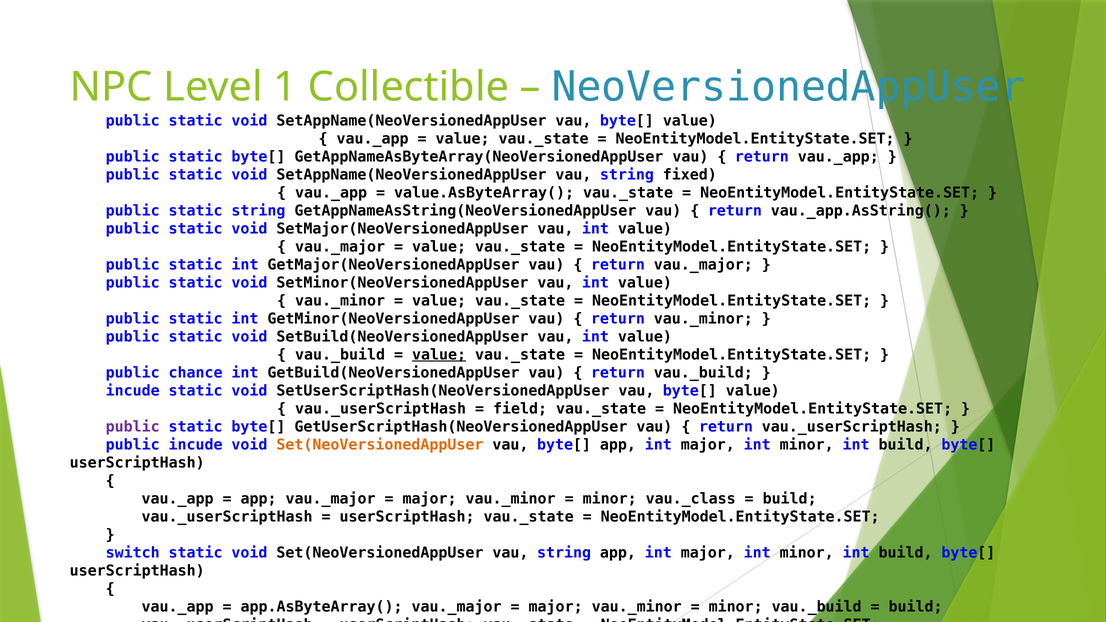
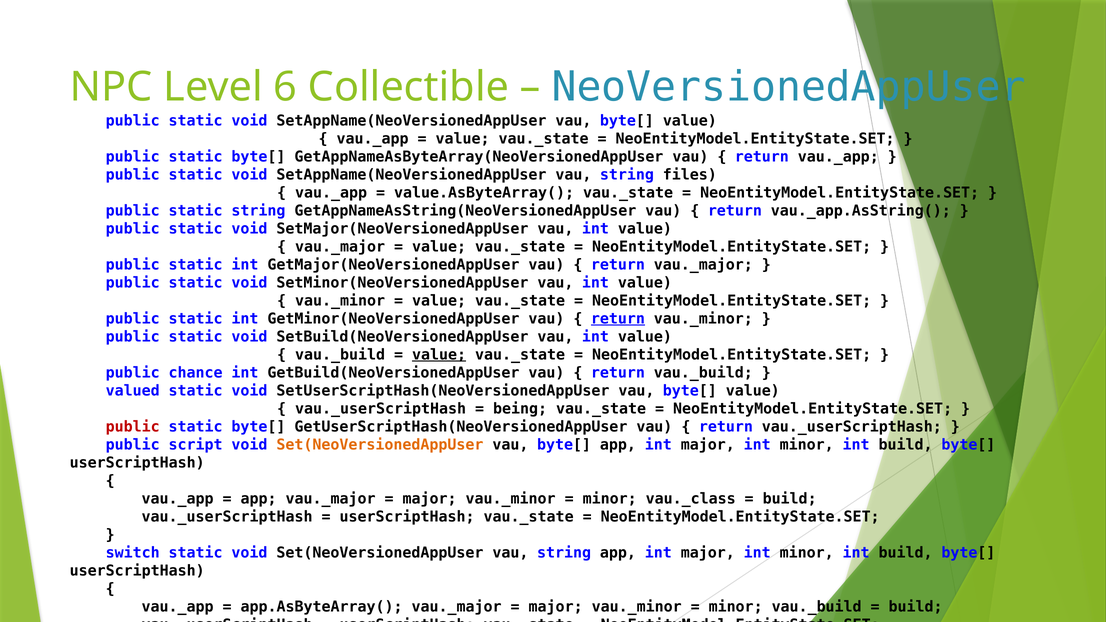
1: 1 -> 6
fixed: fixed -> files
return at (618, 319) underline: none -> present
incude at (133, 391): incude -> valued
field: field -> being
public at (133, 427) colour: purple -> red
public incude: incude -> script
